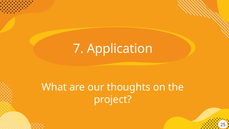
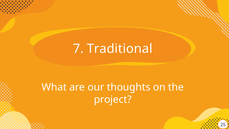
Application: Application -> Traditional
